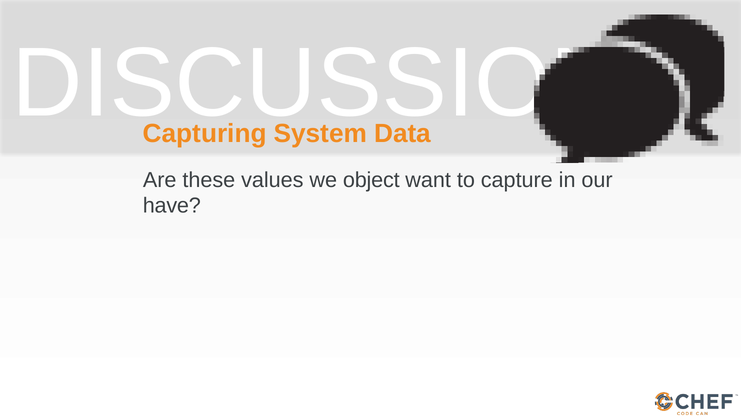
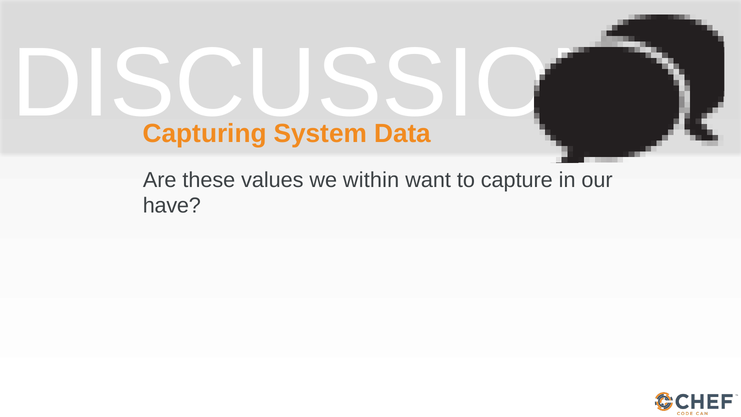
object: object -> within
